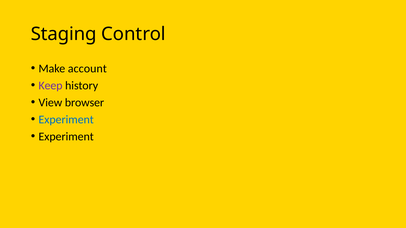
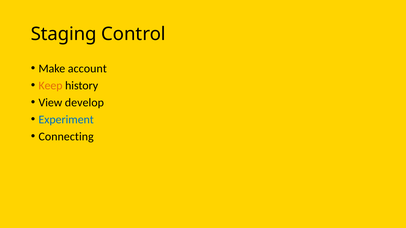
Keep colour: purple -> orange
browser: browser -> develop
Experiment at (66, 137): Experiment -> Connecting
